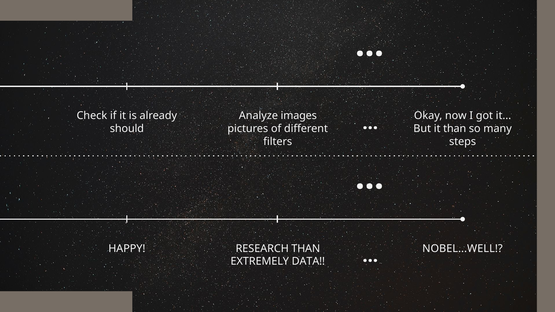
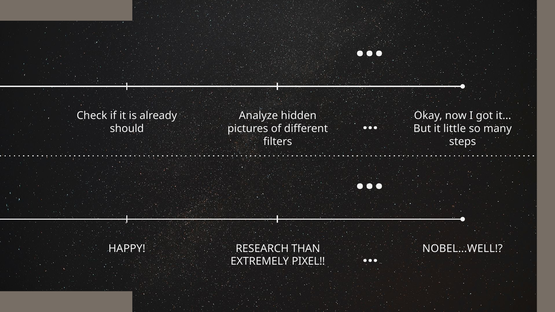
images: images -> hidden
it than: than -> little
DATA: DATA -> PIXEL
